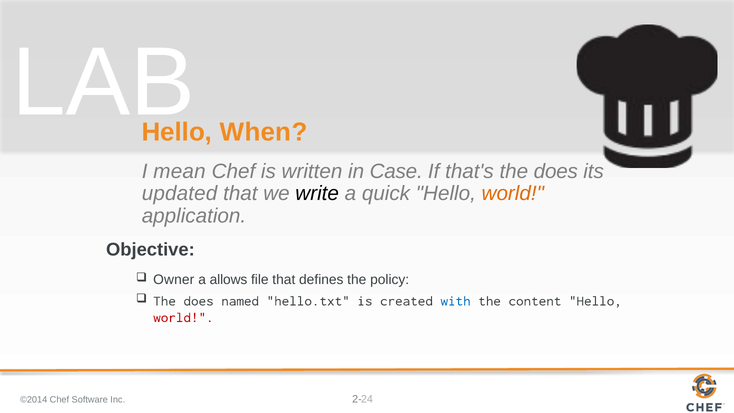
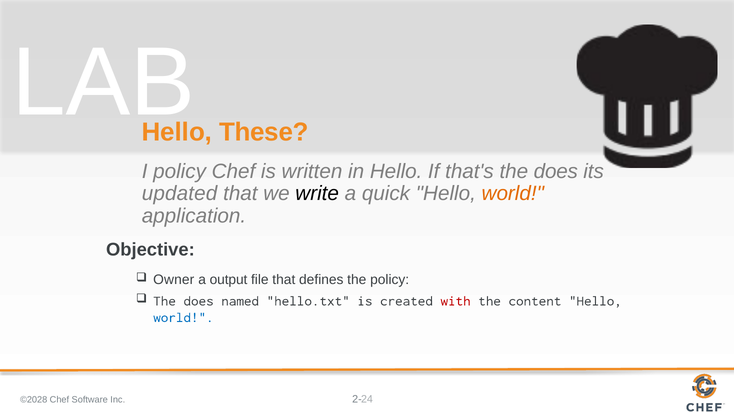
When: When -> These
I mean: mean -> policy
in Case: Case -> Hello
allows: allows -> output
with colour: blue -> red
world at (183, 317) colour: red -> blue
©2014: ©2014 -> ©2028
